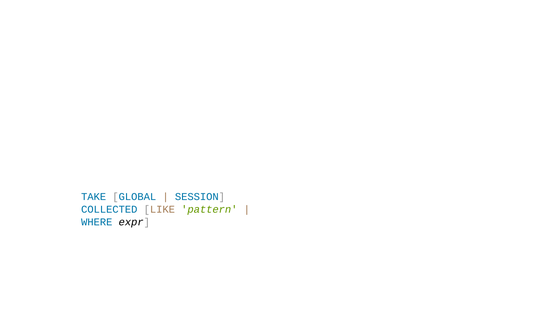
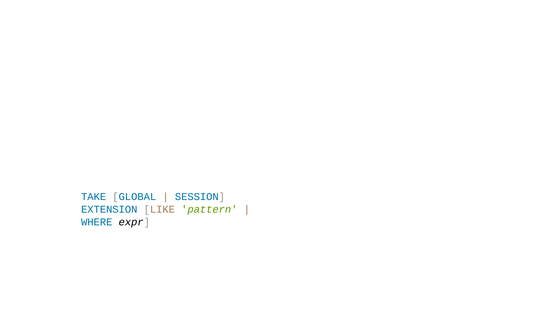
COLLECTED: COLLECTED -> EXTENSION
